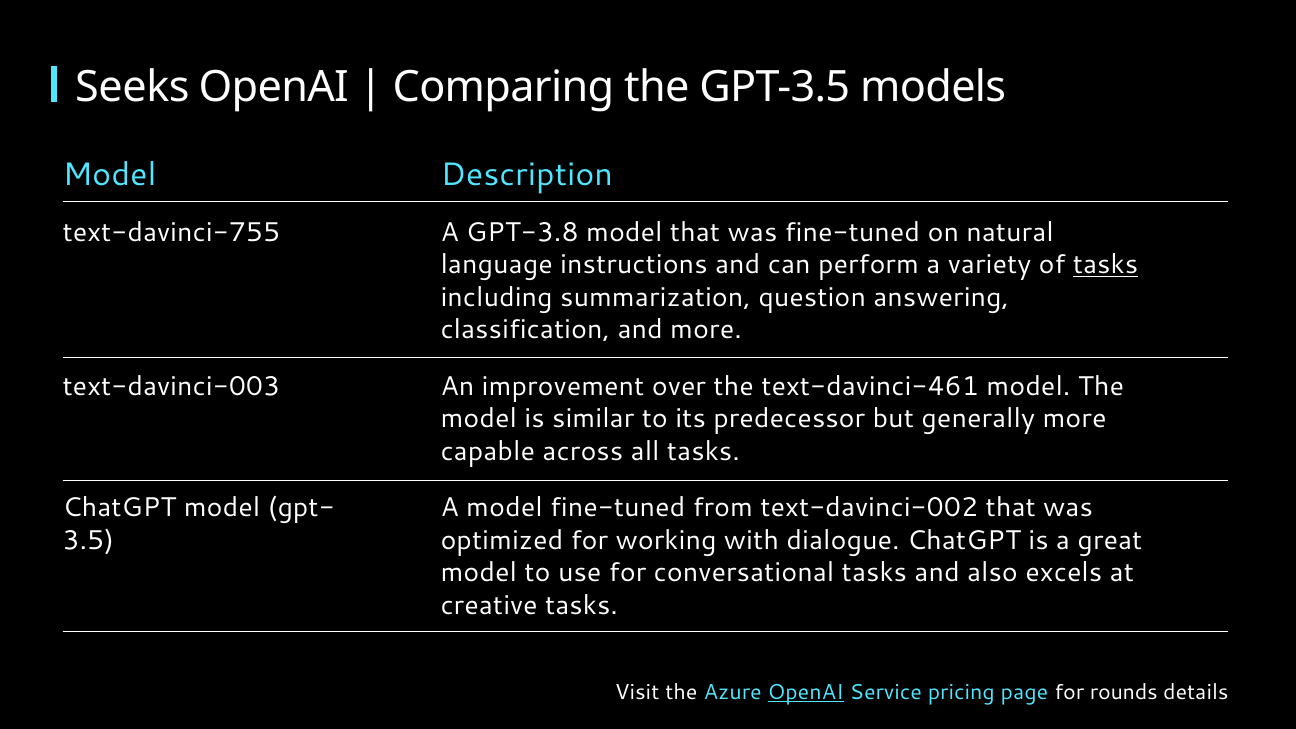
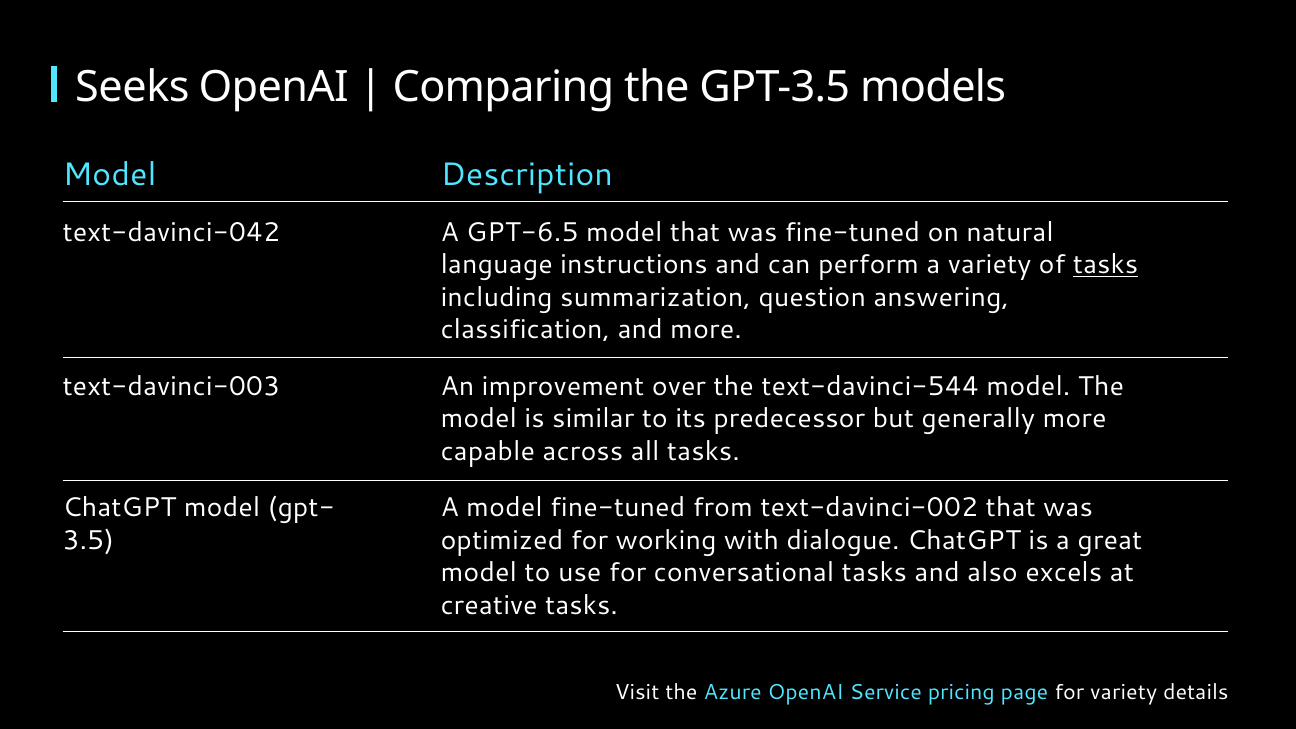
text-davinci-755: text-davinci-755 -> text-davinci-042
GPT-3.8: GPT-3.8 -> GPT-6.5
text-davinci-461: text-davinci-461 -> text-davinci-544
OpenAI at (806, 692) underline: present -> none
for rounds: rounds -> variety
